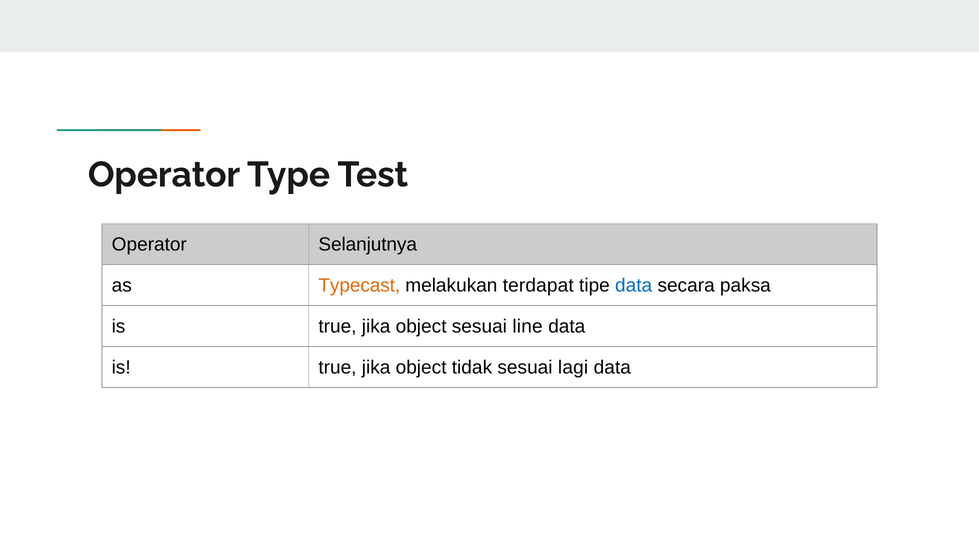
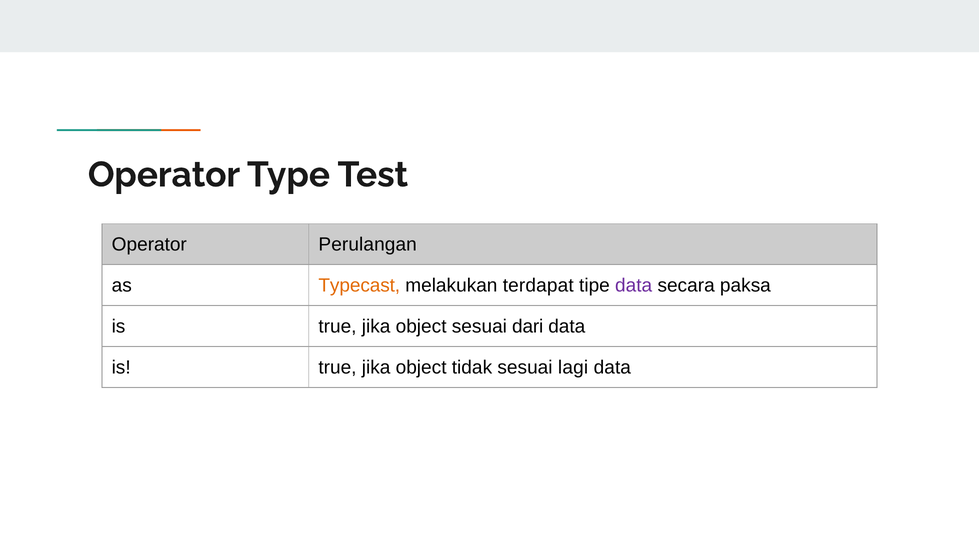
Selanjutnya: Selanjutnya -> Perulangan
data at (634, 285) colour: blue -> purple
line: line -> dari
